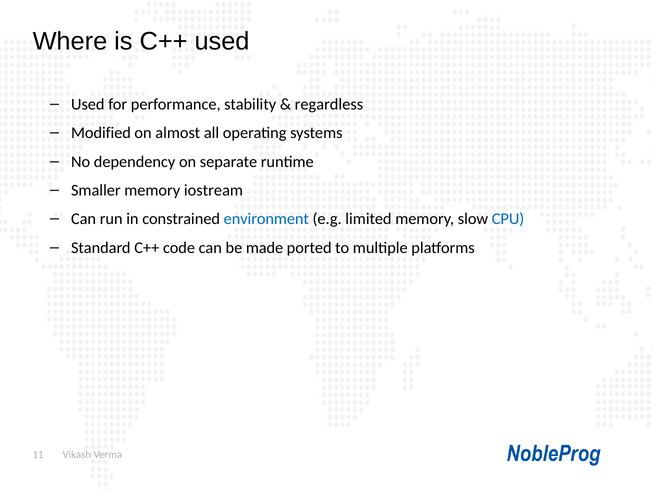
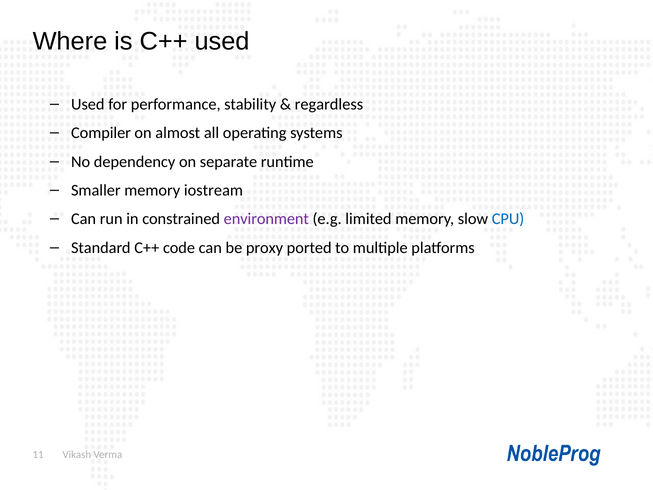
Modified: Modified -> Compiler
environment colour: blue -> purple
made: made -> proxy
